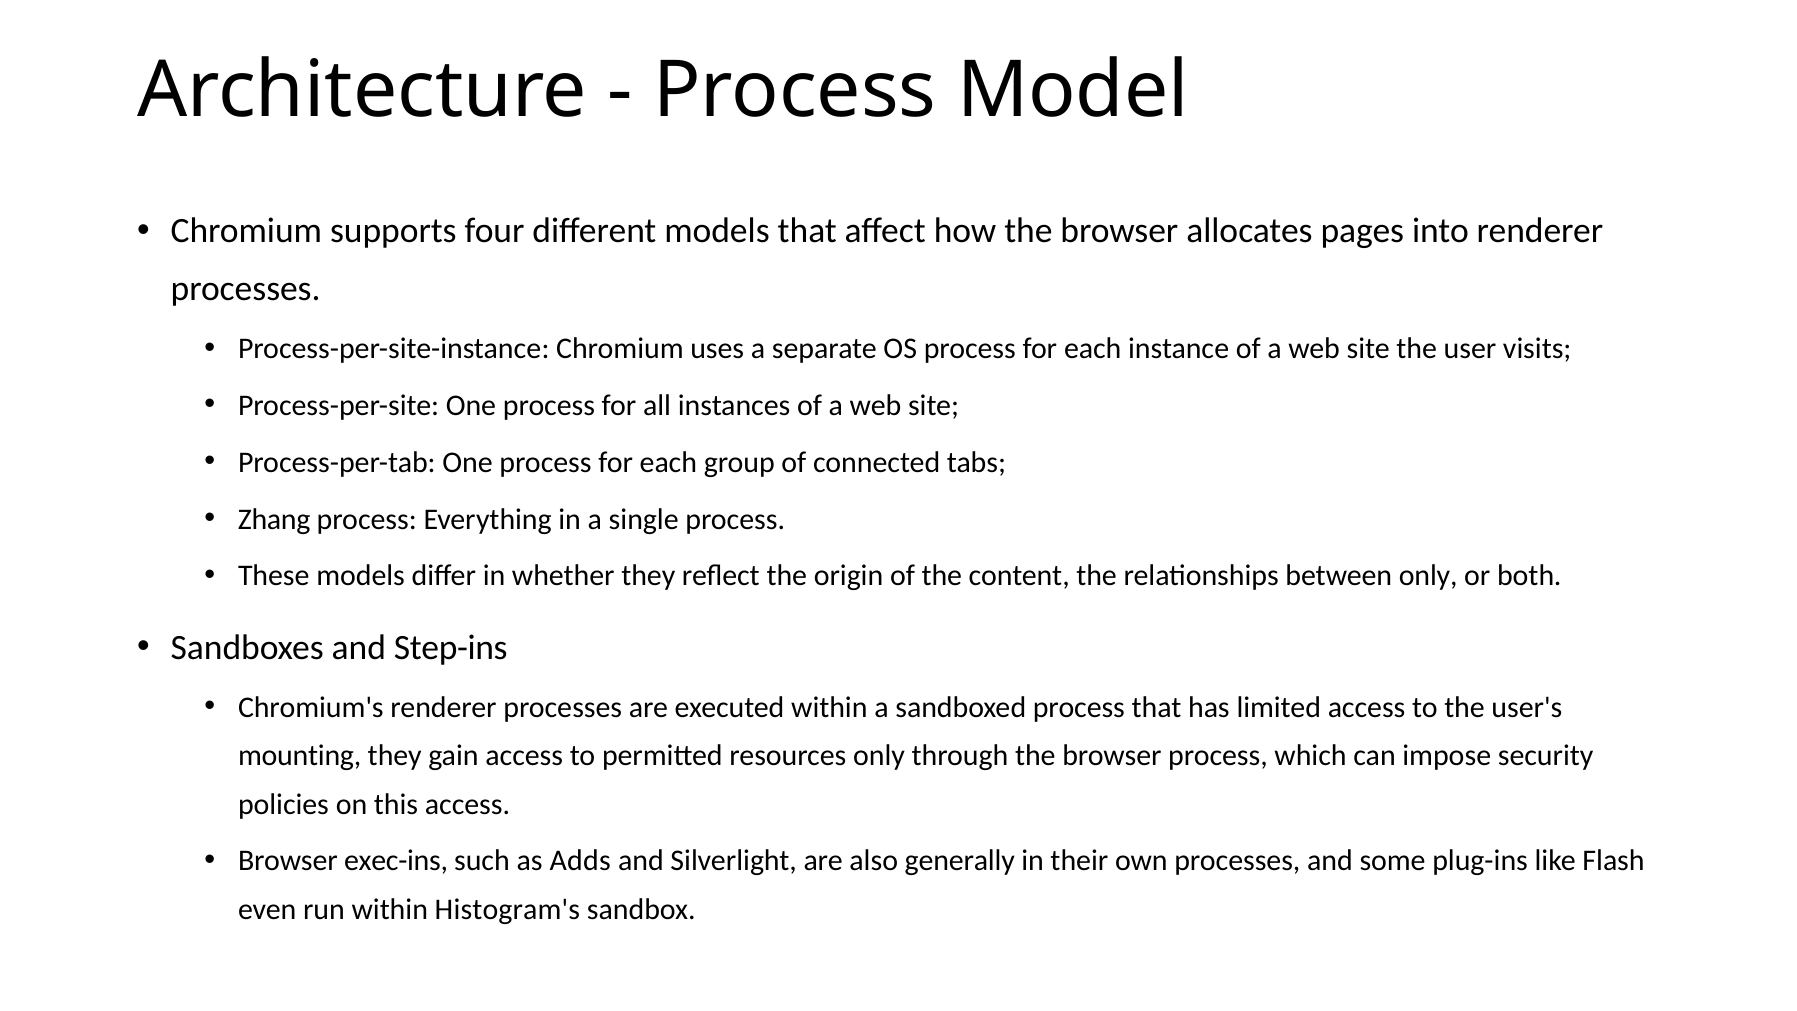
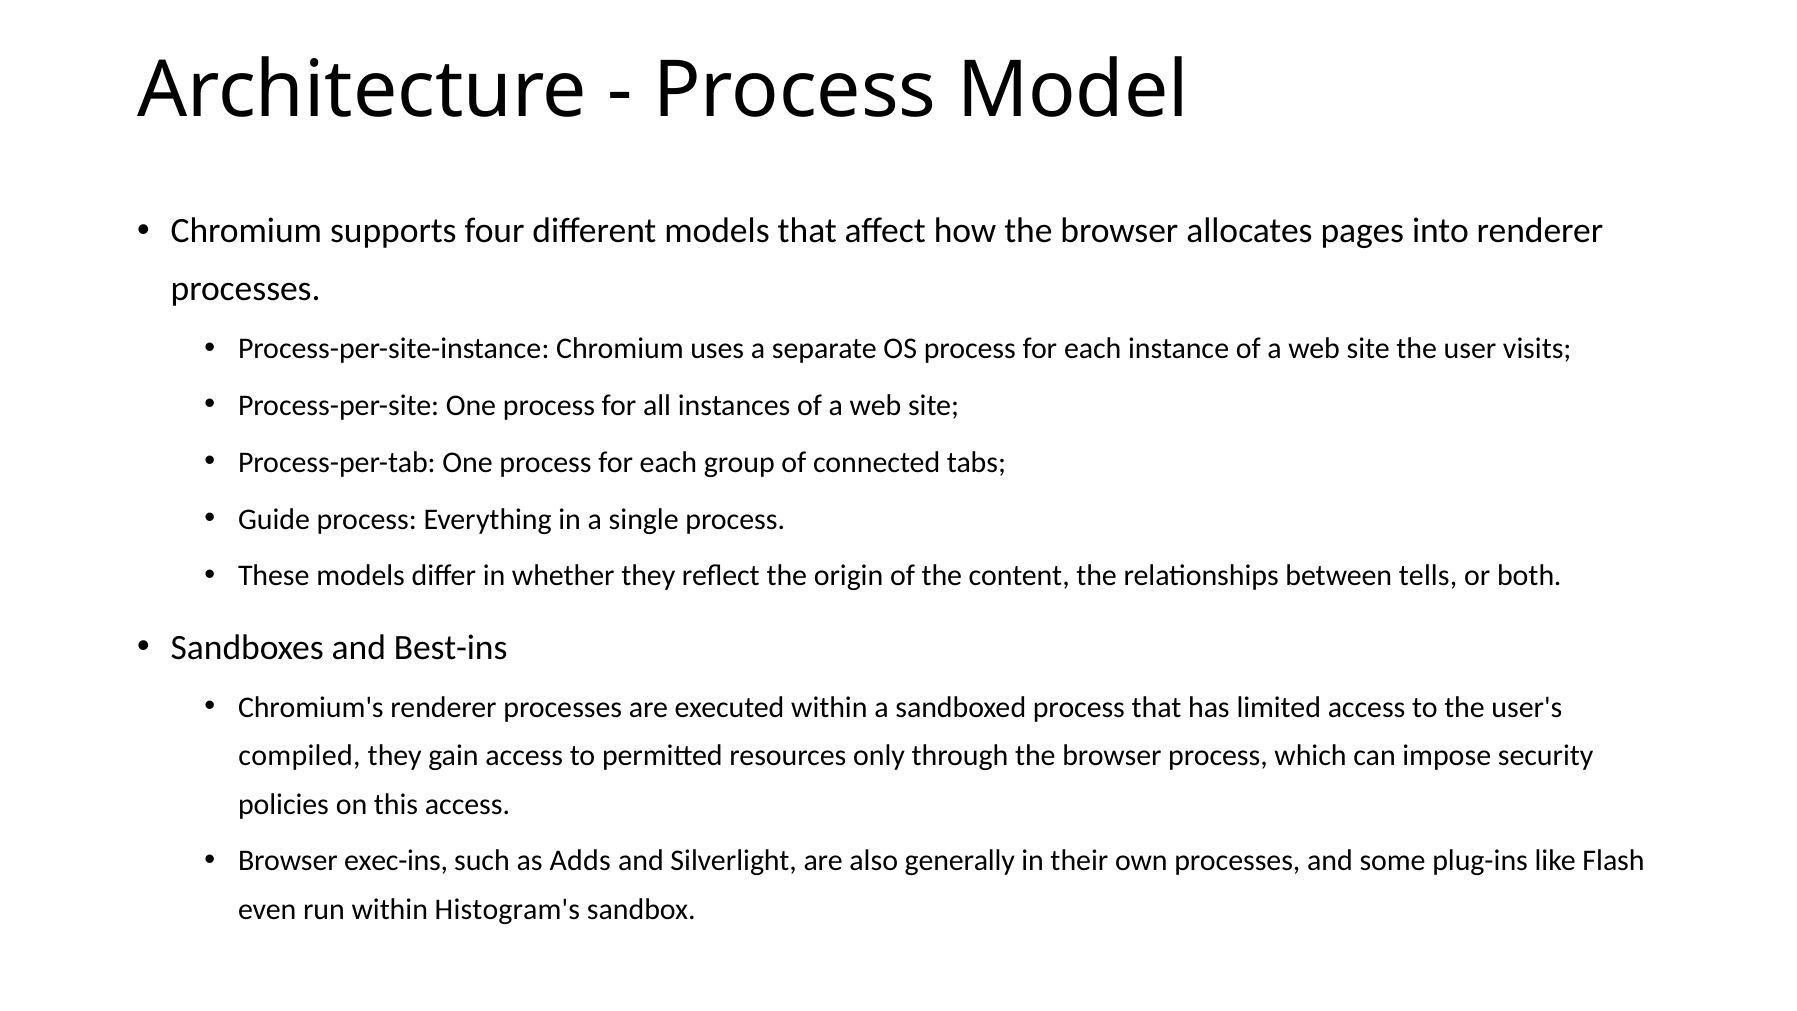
Zhang: Zhang -> Guide
between only: only -> tells
Step-ins: Step-ins -> Best-ins
mounting: mounting -> compiled
